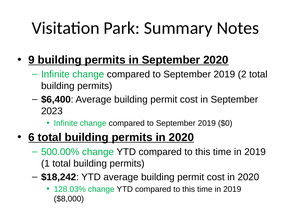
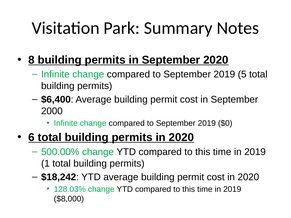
9: 9 -> 8
2: 2 -> 5
2023: 2023 -> 2000
